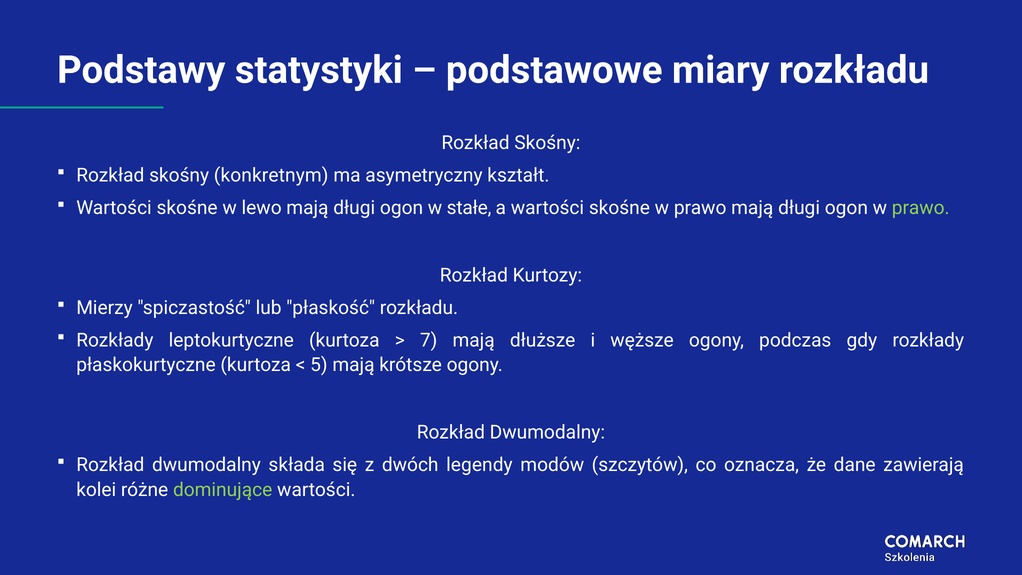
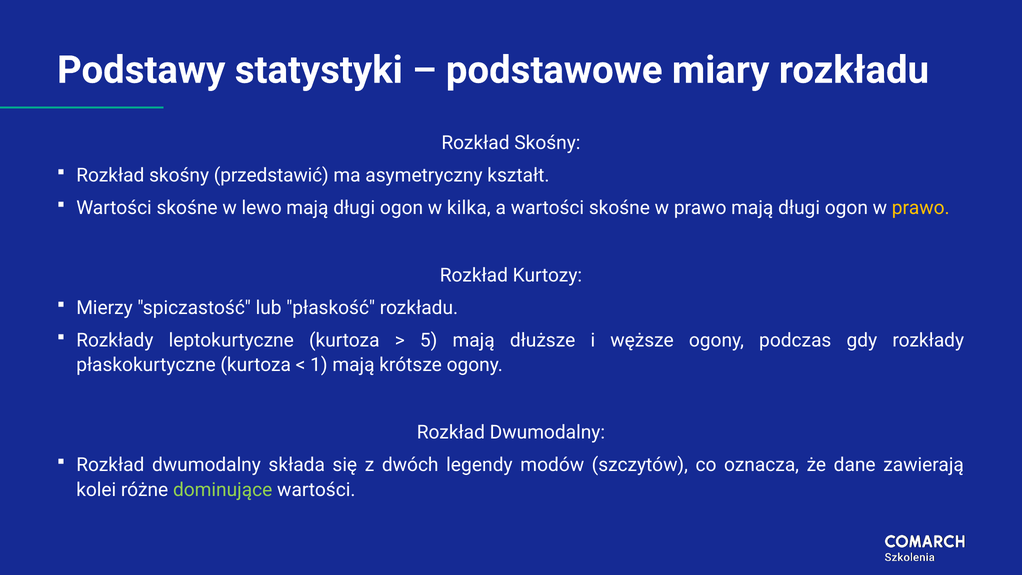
konkretnym: konkretnym -> przedstawić
stałe: stałe -> kilka
prawo at (921, 208) colour: light green -> yellow
7: 7 -> 5
5: 5 -> 1
